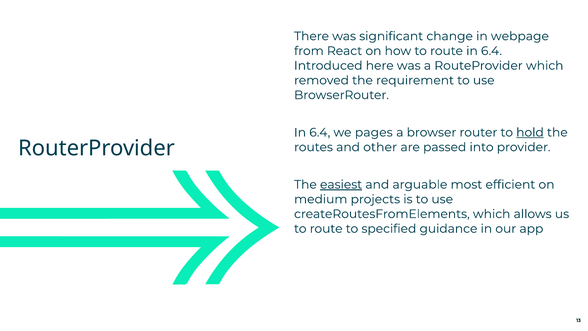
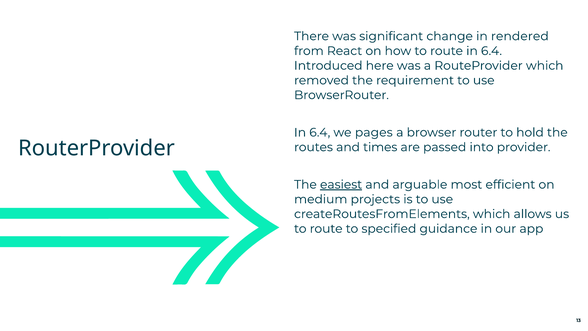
webpage: webpage -> rendered
hold underline: present -> none
other: other -> times
